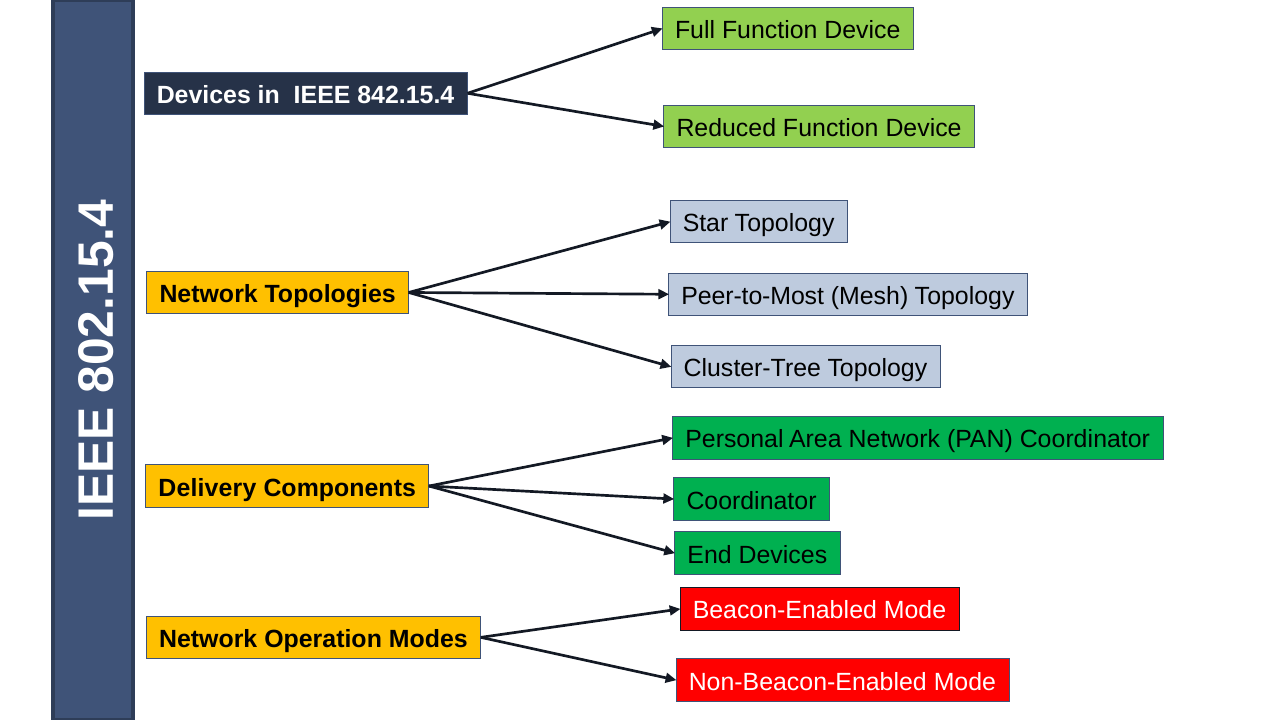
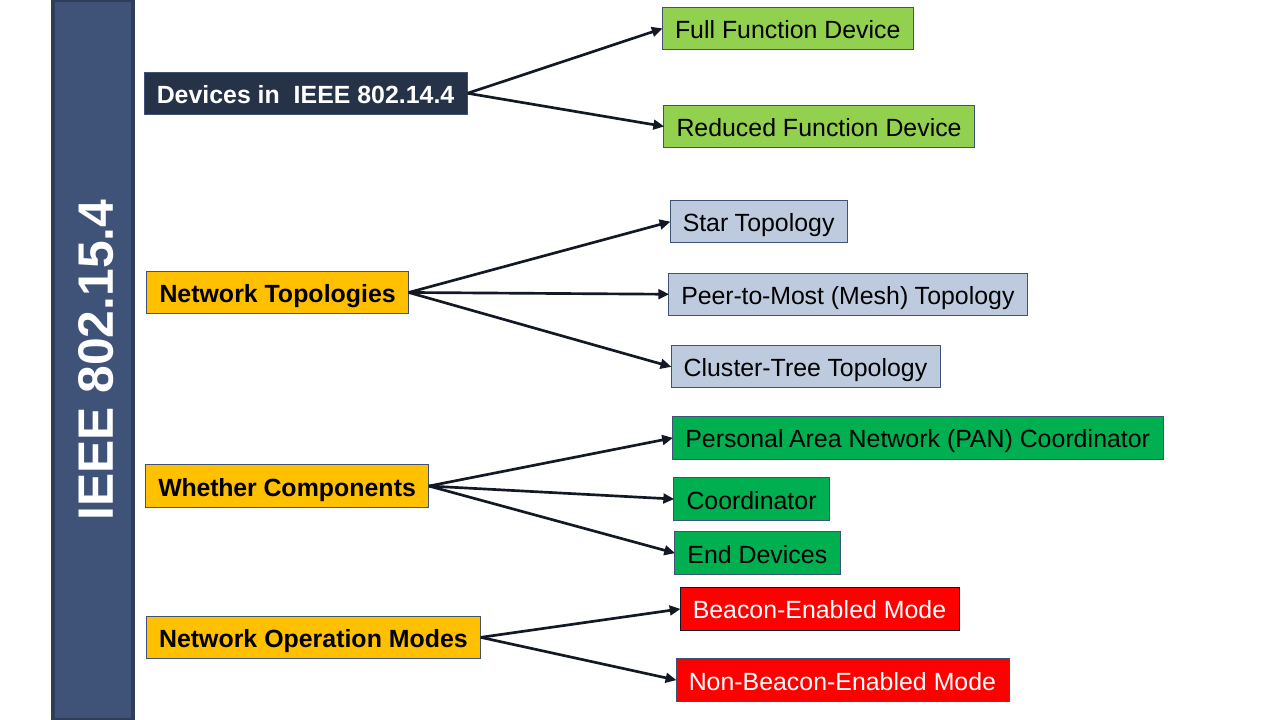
842.15.4: 842.15.4 -> 802.14.4
Delivery: Delivery -> Whether
